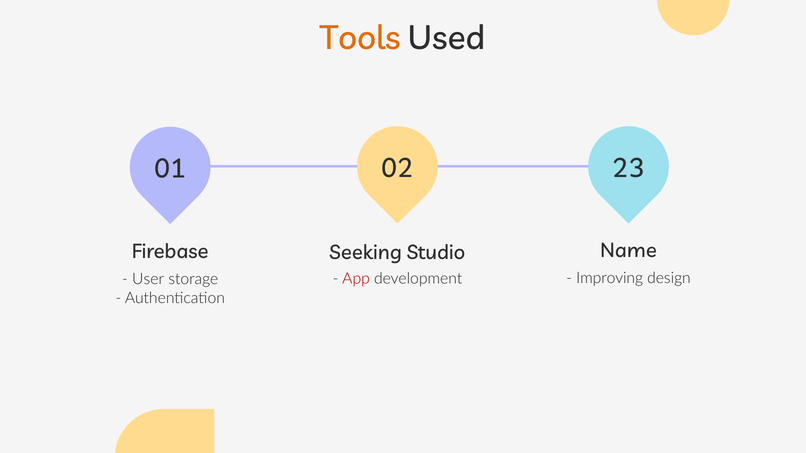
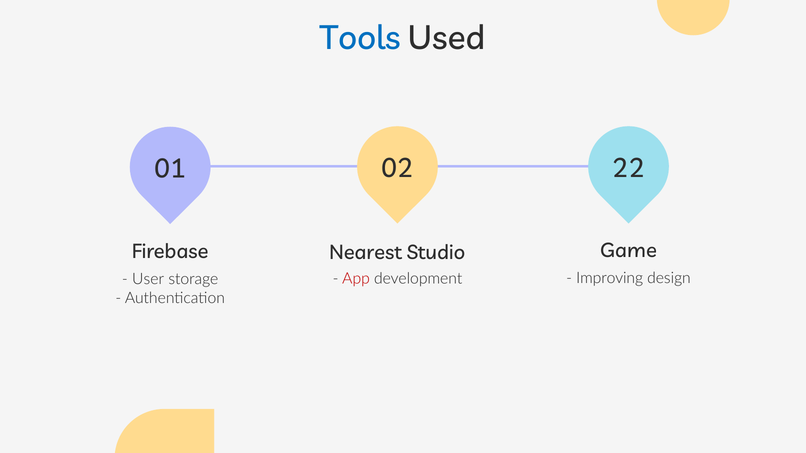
Tools colour: orange -> blue
23: 23 -> 22
Seeking: Seeking -> Nearest
Name: Name -> Game
